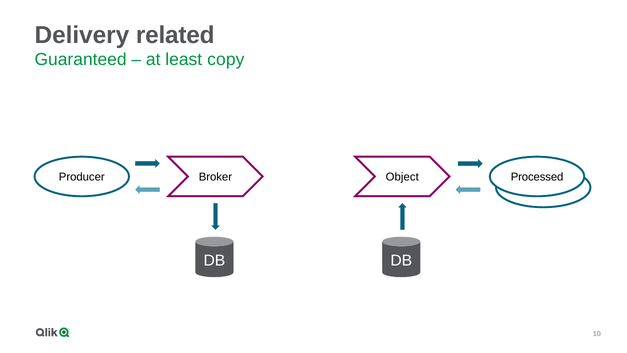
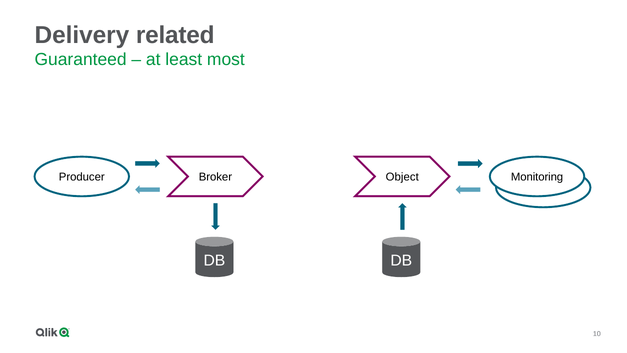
copy: copy -> most
Processed: Processed -> Monitoring
